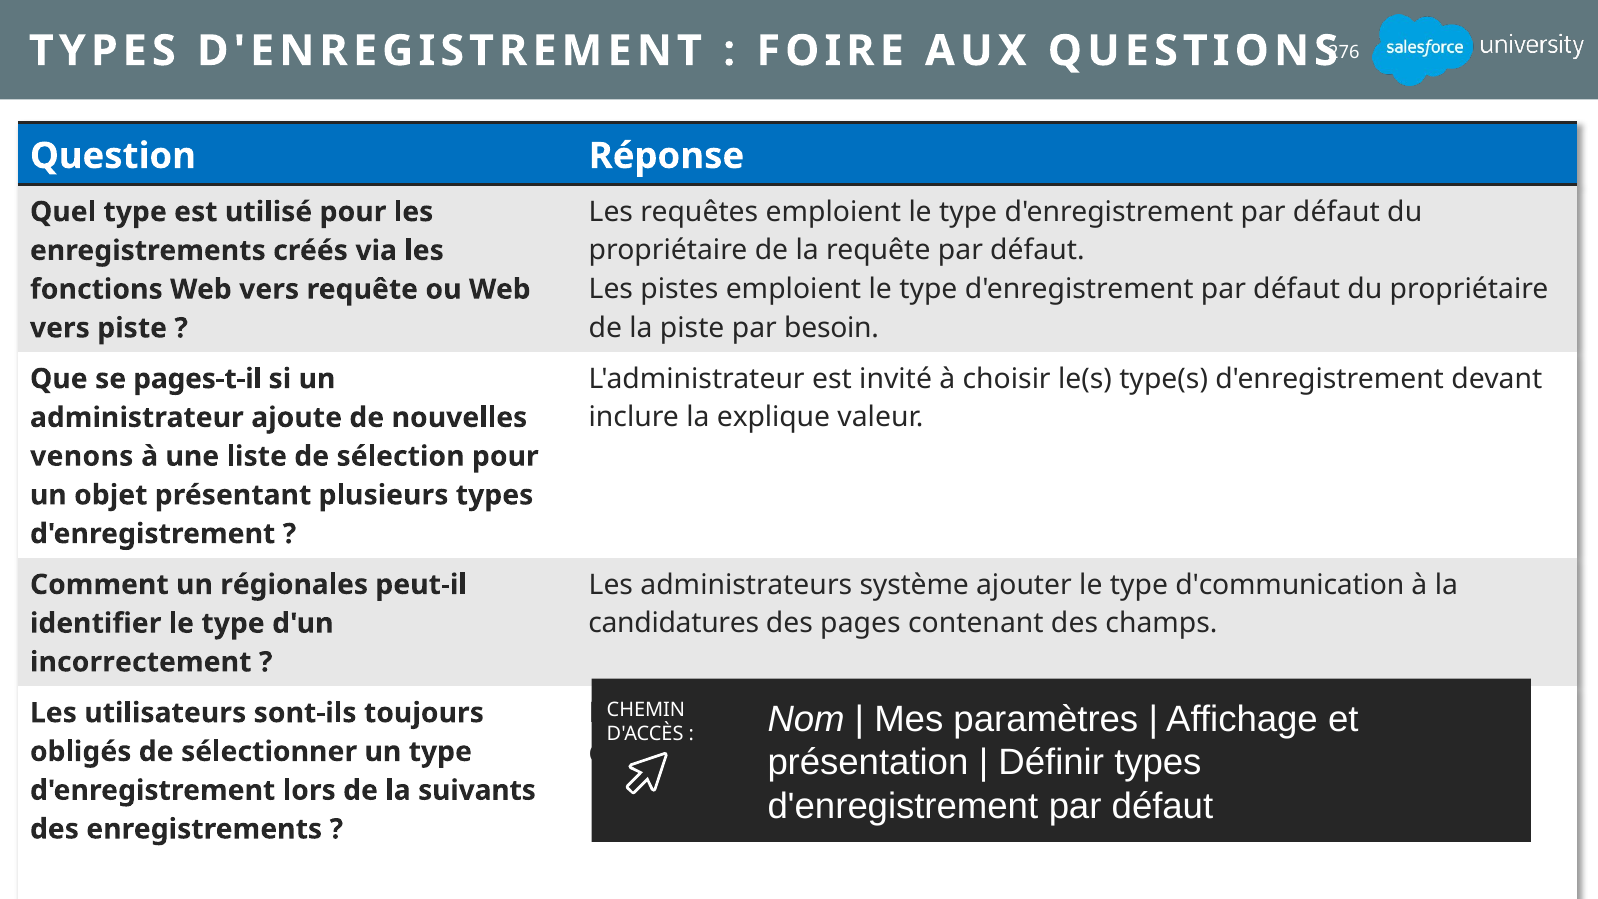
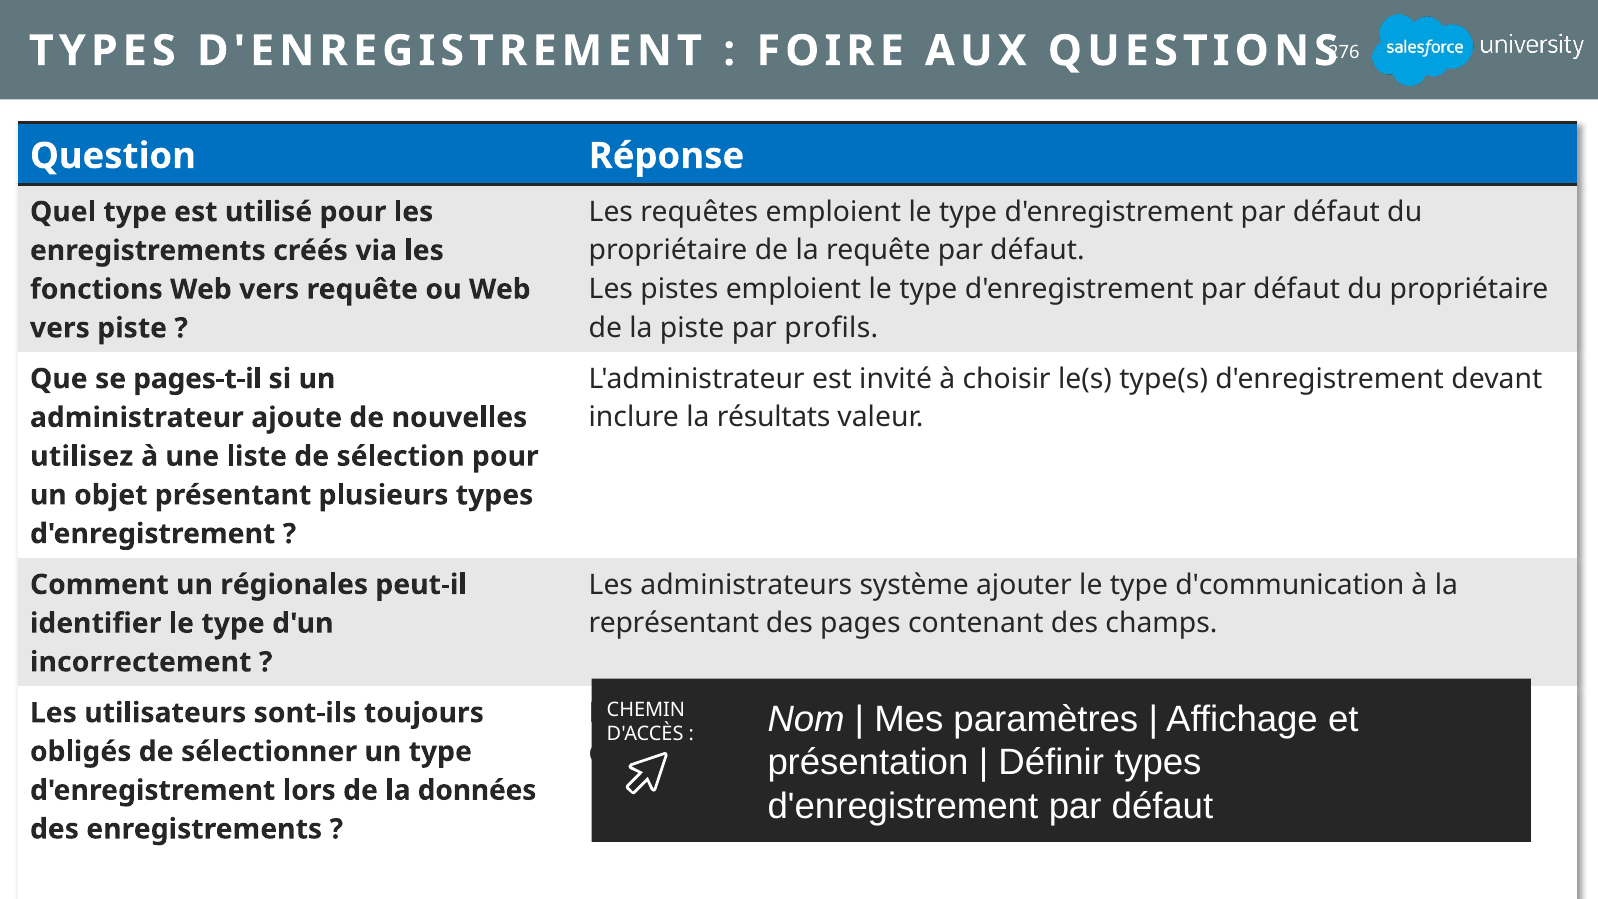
besoin: besoin -> profils
explique: explique -> résultats
venons: venons -> utilisez
candidatures: candidatures -> représentant
suivants: suivants -> données
